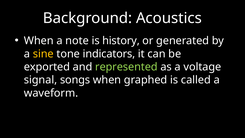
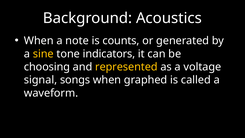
history: history -> counts
exported: exported -> choosing
represented colour: light green -> yellow
